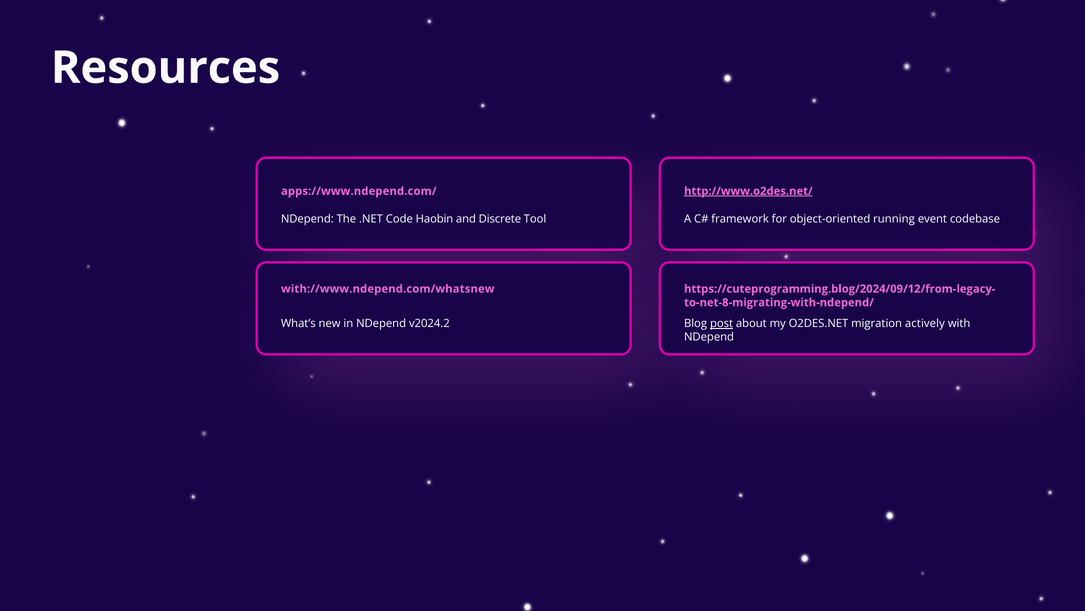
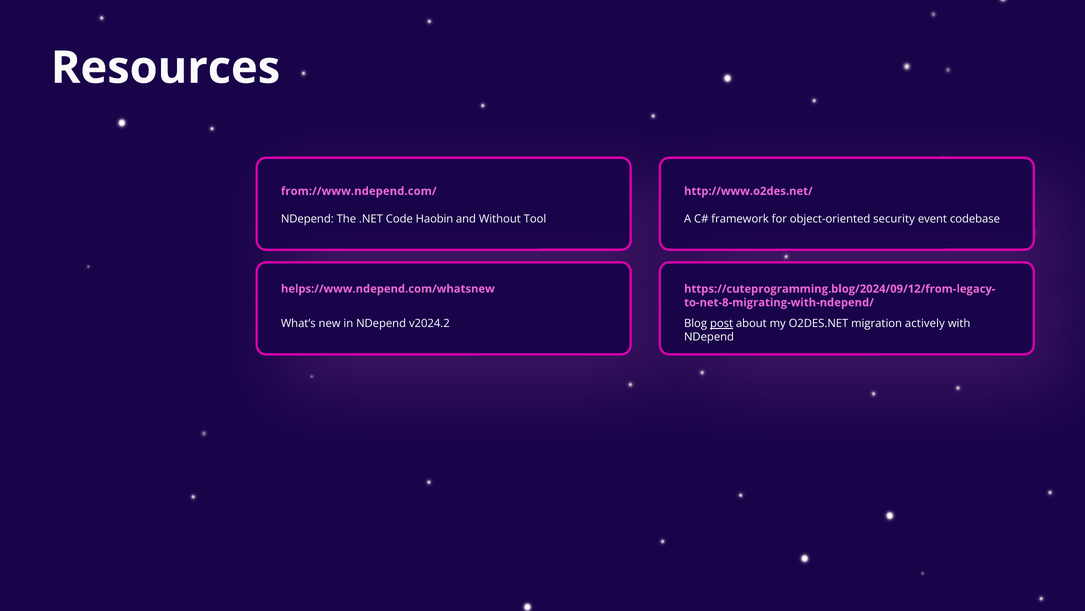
apps://www.ndepend.com/: apps://www.ndepend.com/ -> from://www.ndepend.com/
http://www.o2des.net/ underline: present -> none
Discrete: Discrete -> Without
running: running -> security
with://www.ndepend.com/whatsnew: with://www.ndepend.com/whatsnew -> helps://www.ndepend.com/whatsnew
